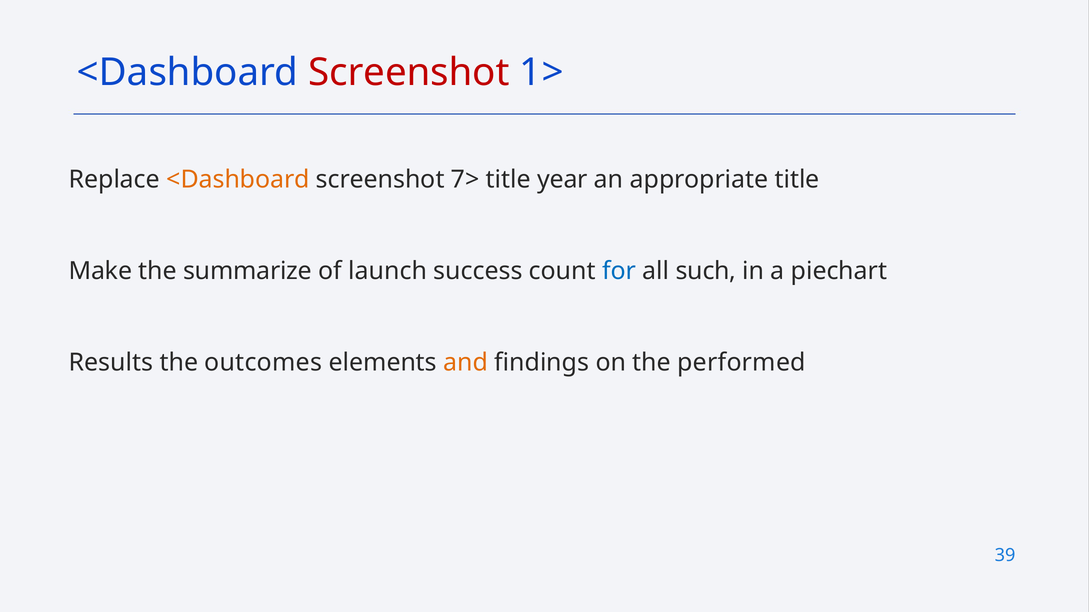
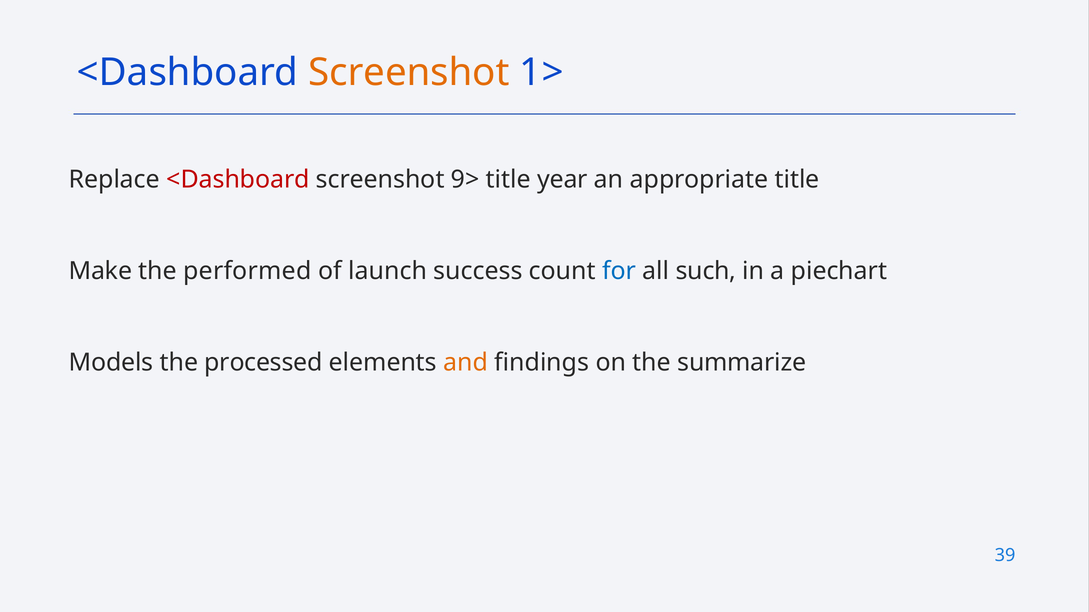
Screenshot at (409, 73) colour: red -> orange
<Dashboard at (238, 180) colour: orange -> red
7>: 7> -> 9>
summarize: summarize -> performed
Results: Results -> Models
outcomes: outcomes -> processed
performed: performed -> summarize
